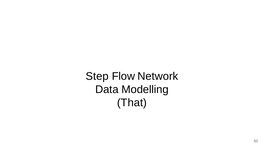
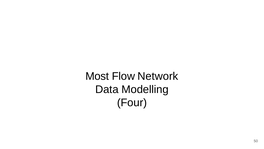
Step: Step -> Most
That: That -> Four
